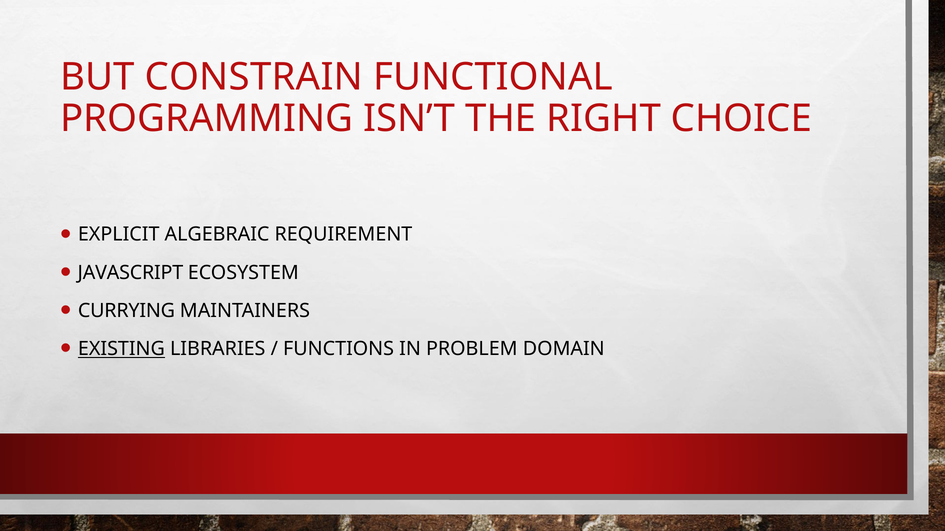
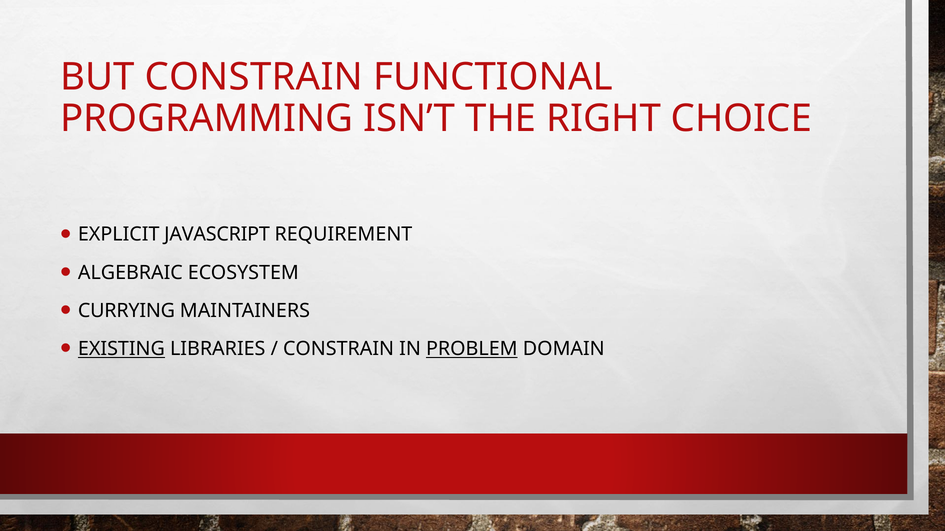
ALGEBRAIC: ALGEBRAIC -> JAVASCRIPT
JAVASCRIPT: JAVASCRIPT -> ALGEBRAIC
FUNCTIONS at (339, 349): FUNCTIONS -> CONSTRAIN
PROBLEM underline: none -> present
